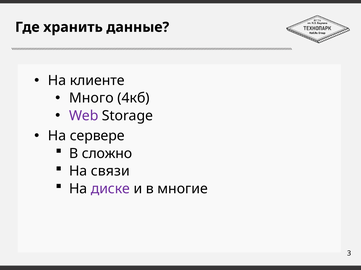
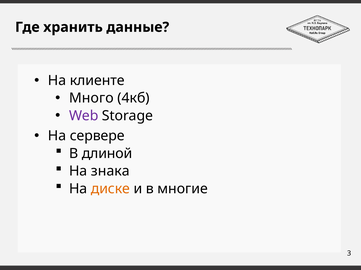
сложно: сложно -> длиной
связи: связи -> знака
диске colour: purple -> orange
